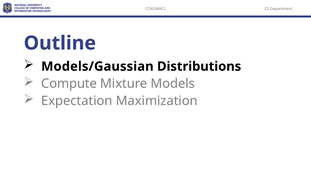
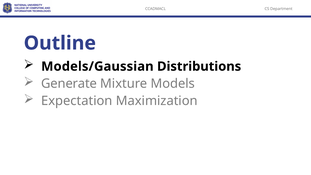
Compute: Compute -> Generate
